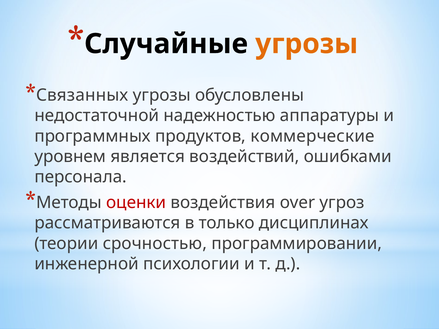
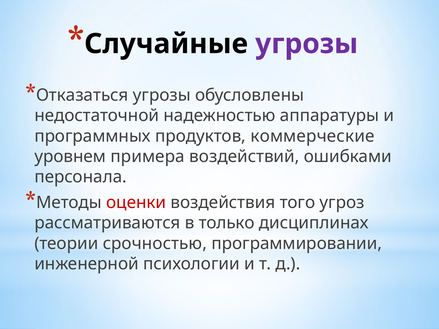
угрозы at (307, 44) colour: orange -> purple
Связанных: Связанных -> Отказаться
является: является -> примера
over: over -> того
